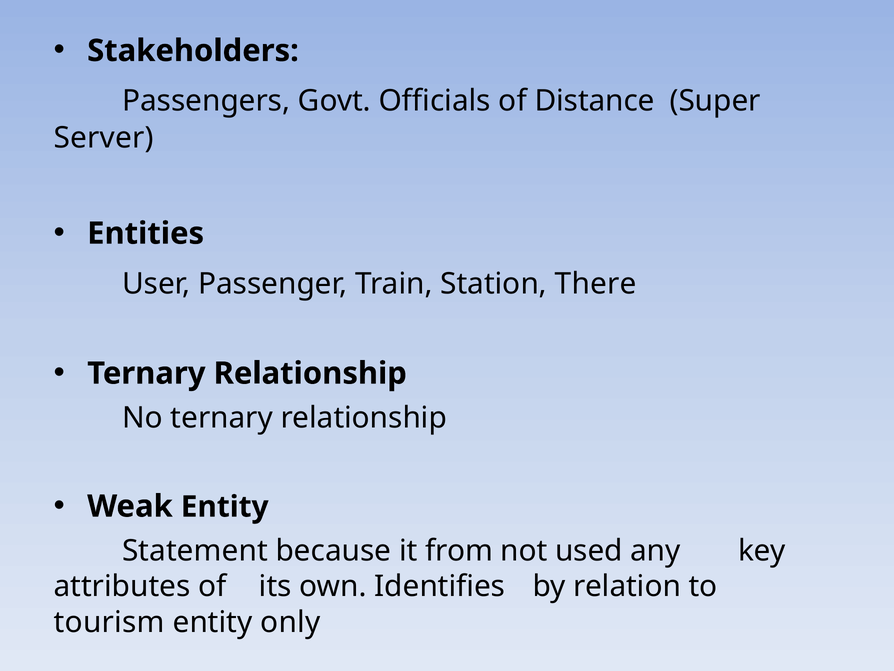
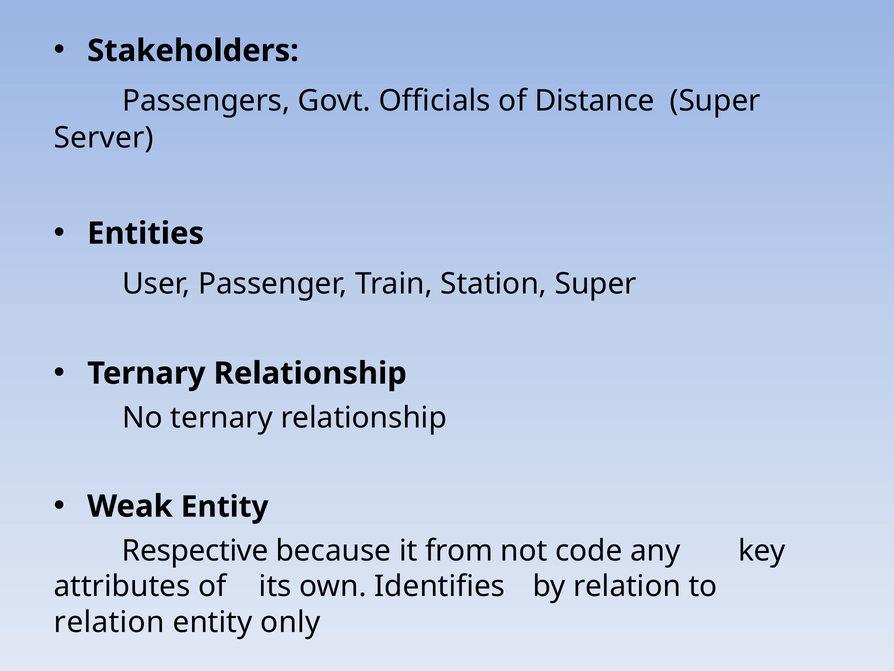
Station There: There -> Super
Statement: Statement -> Respective
used: used -> code
tourism at (109, 622): tourism -> relation
